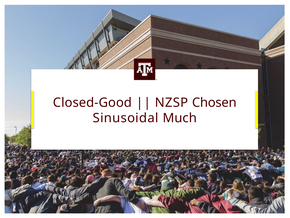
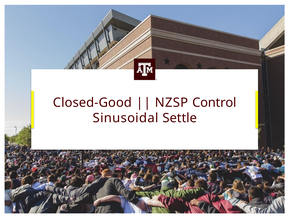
Chosen: Chosen -> Control
Much: Much -> Settle
